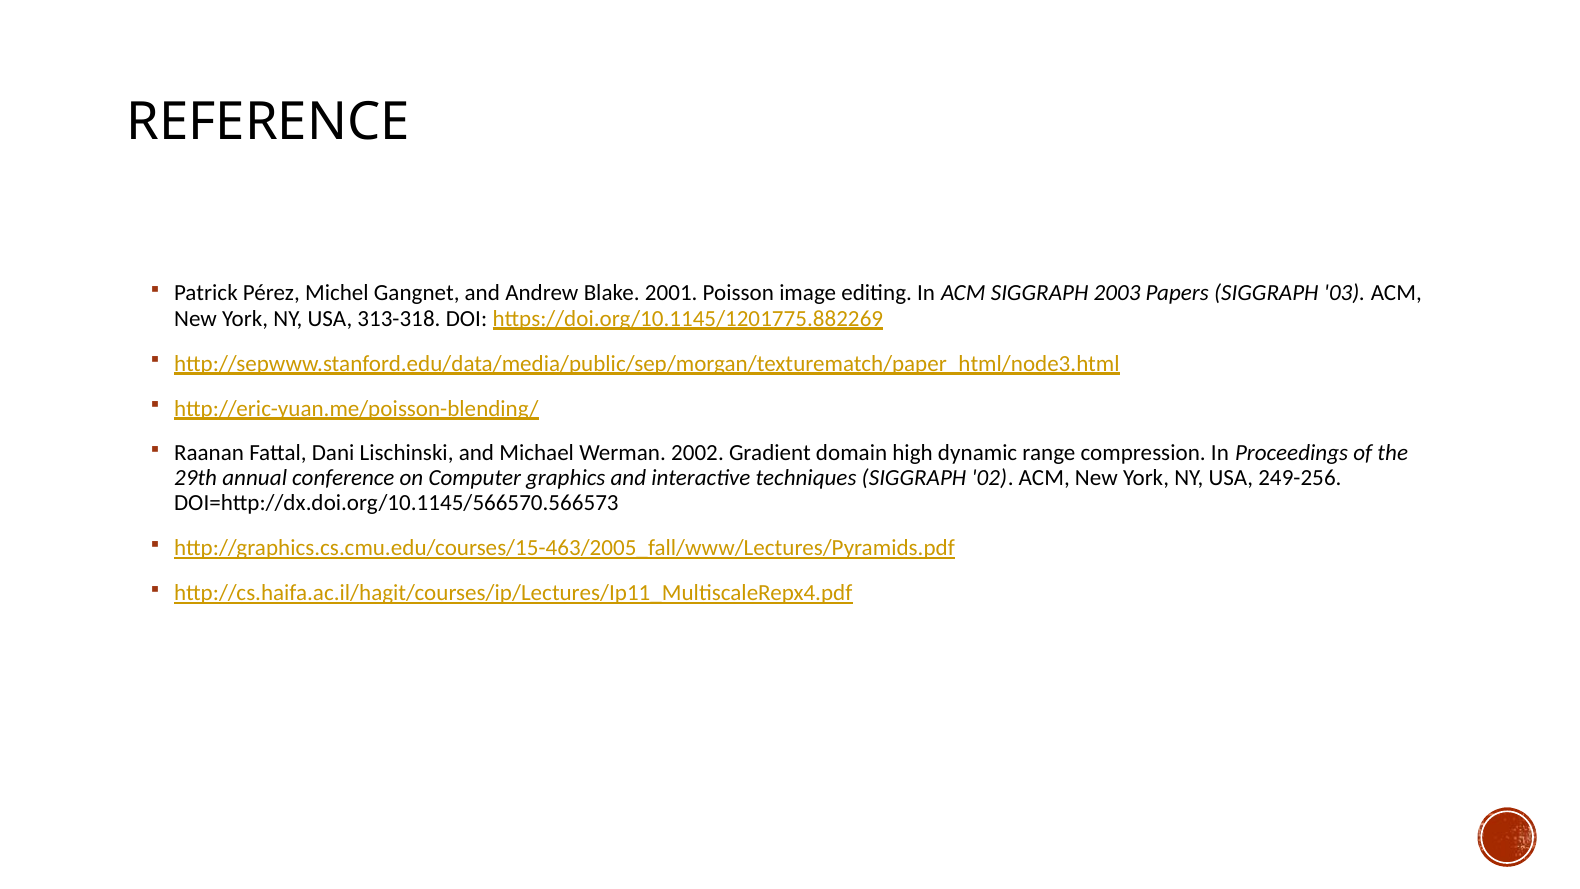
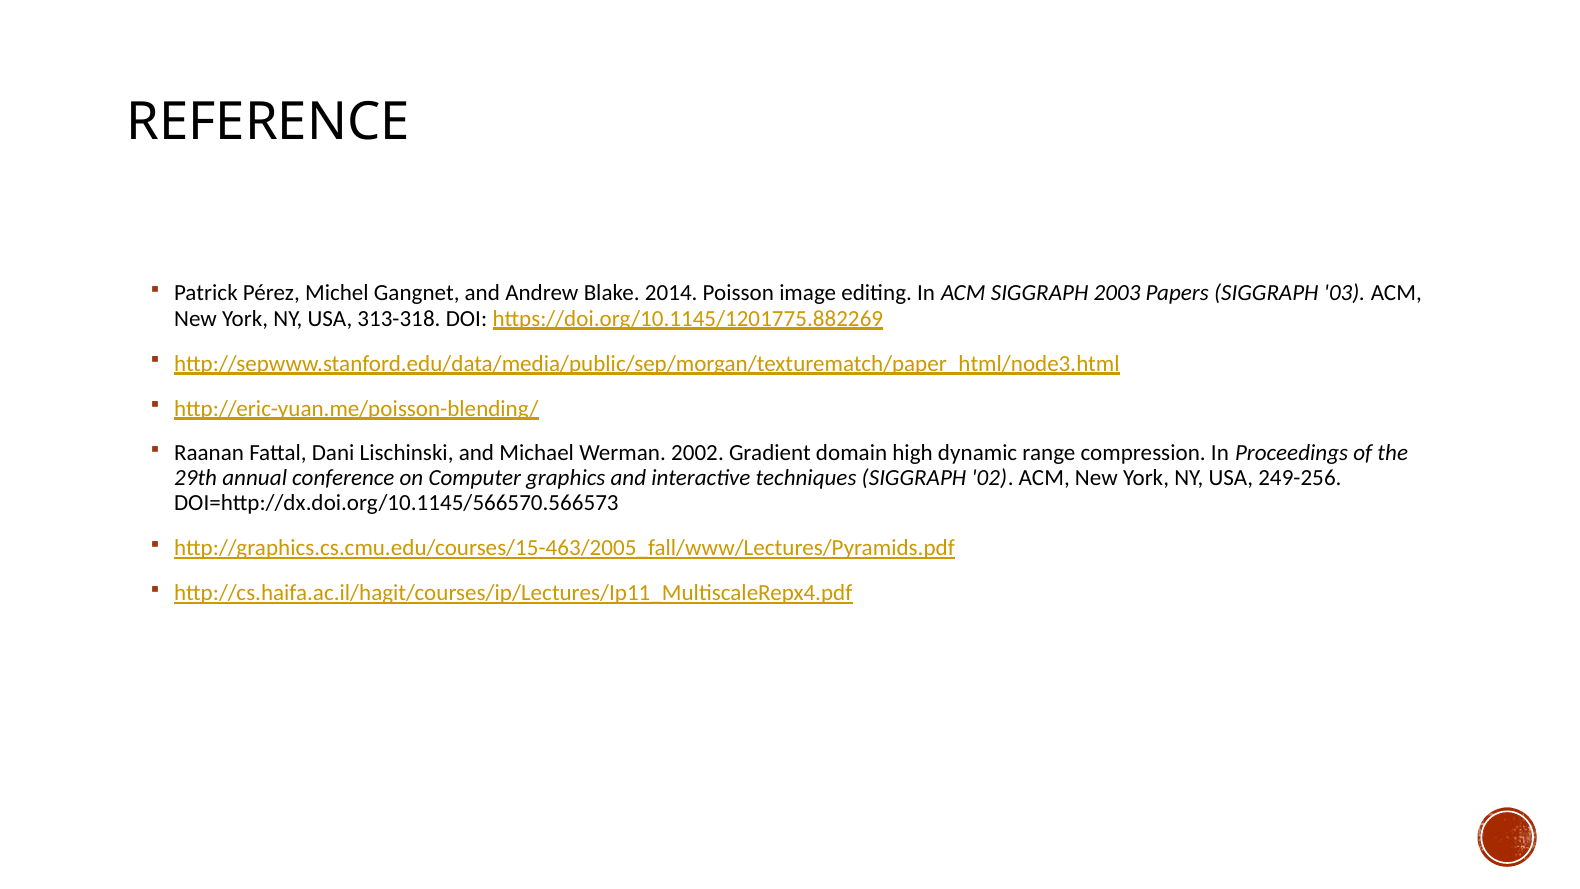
2001: 2001 -> 2014
